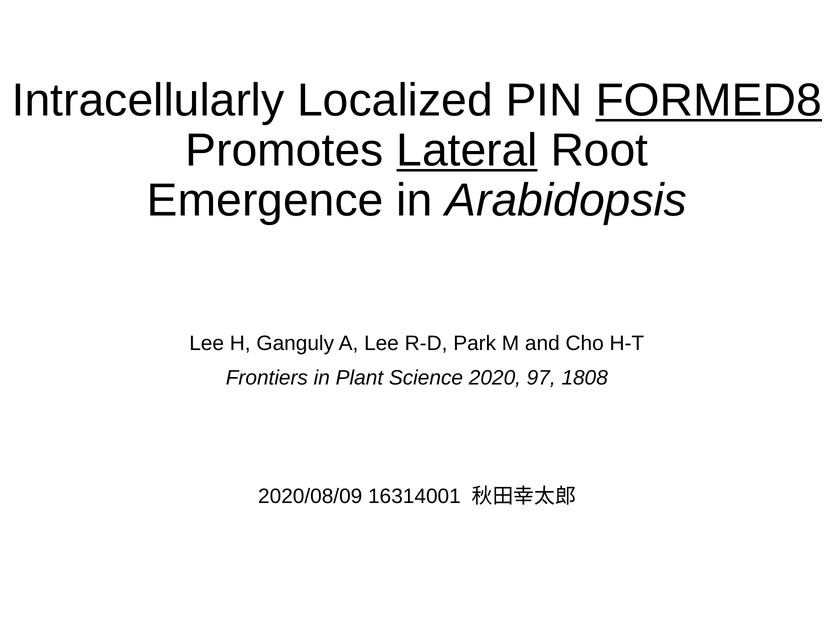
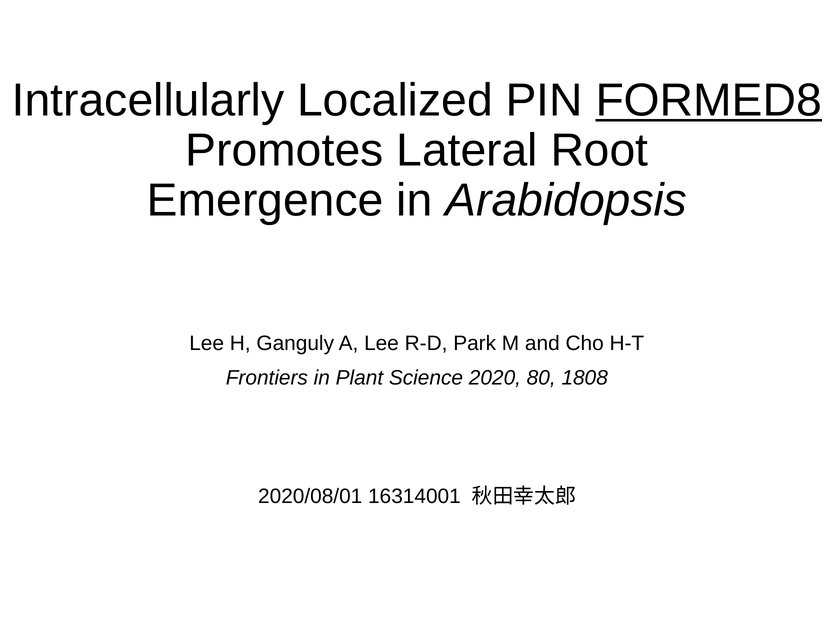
Lateral underline: present -> none
97: 97 -> 80
2020/08/09: 2020/08/09 -> 2020/08/01
